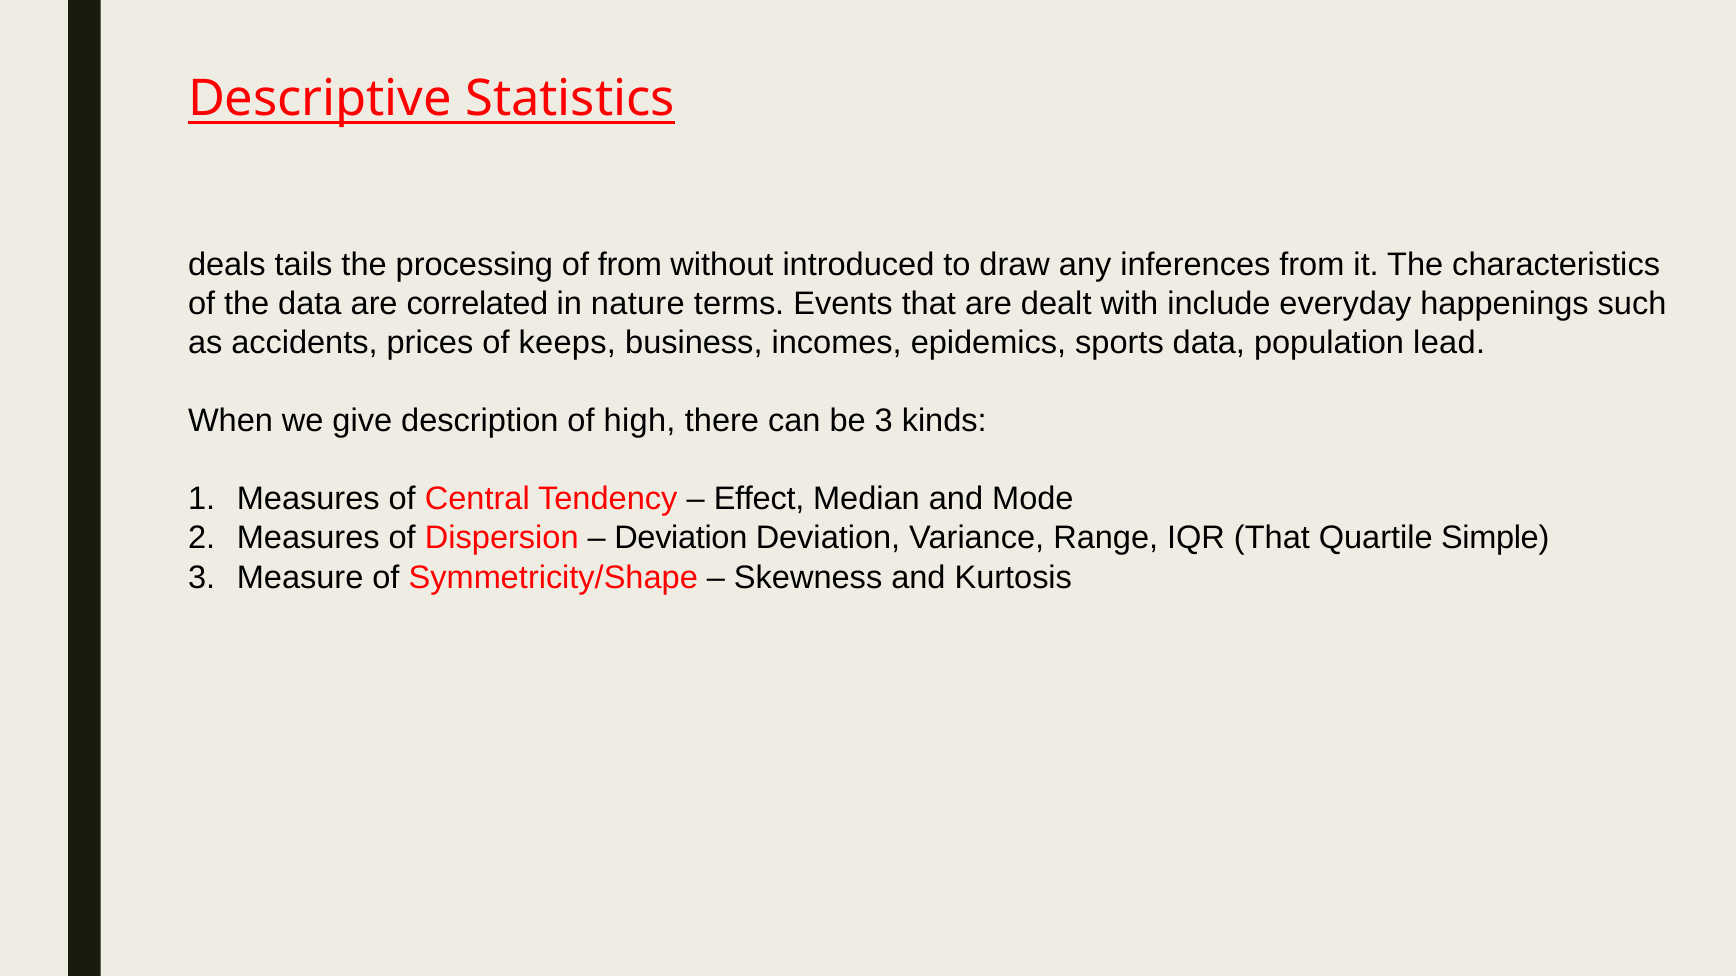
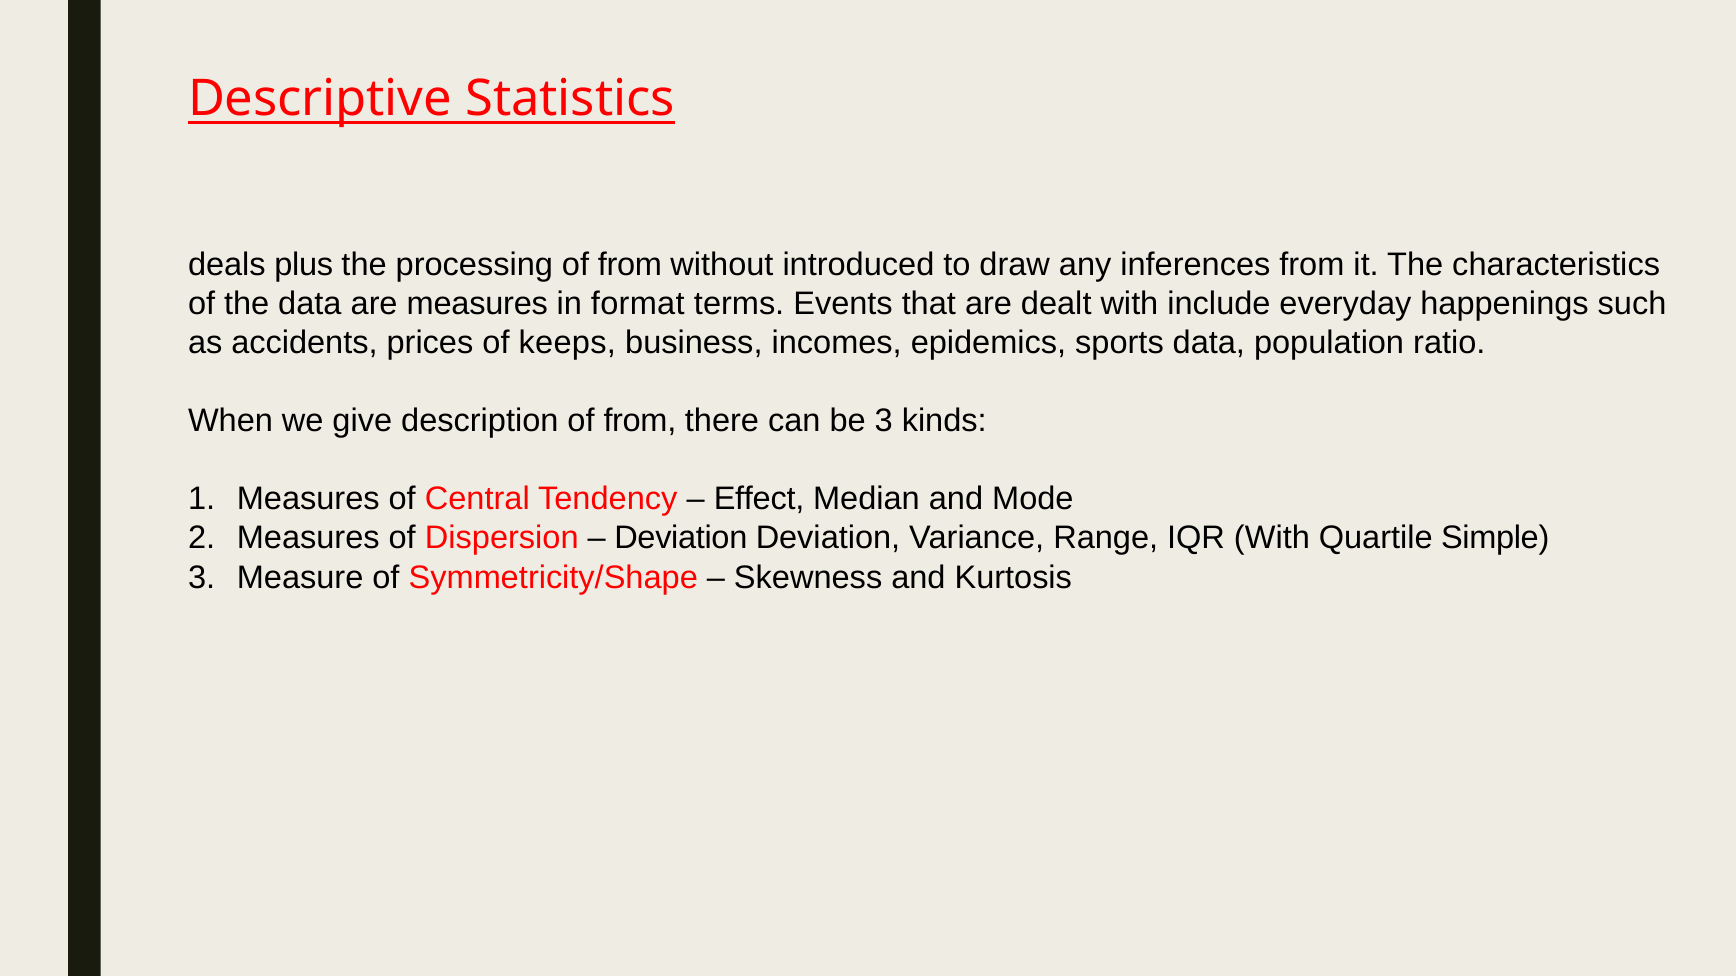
tails: tails -> plus
are correlated: correlated -> measures
nature: nature -> format
lead: lead -> ratio
description of high: high -> from
IQR That: That -> With
